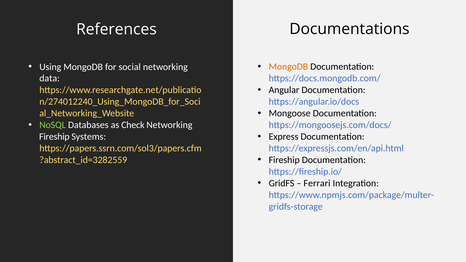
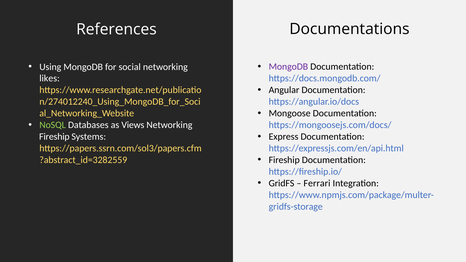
MongoDB at (288, 67) colour: orange -> purple
data: data -> likes
Check: Check -> Views
